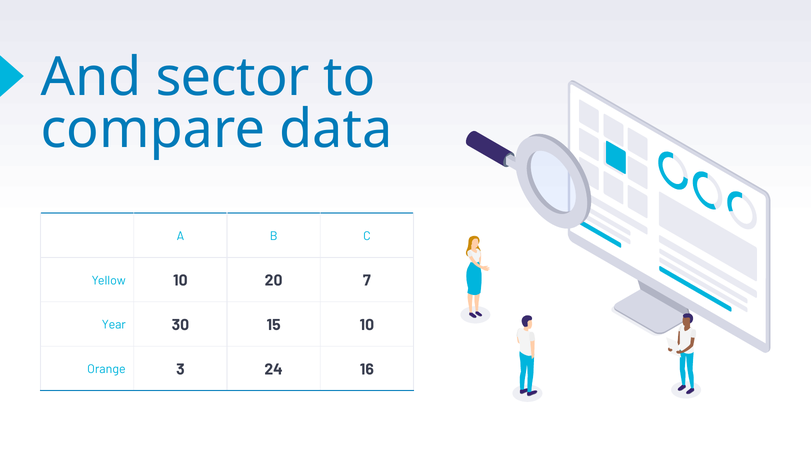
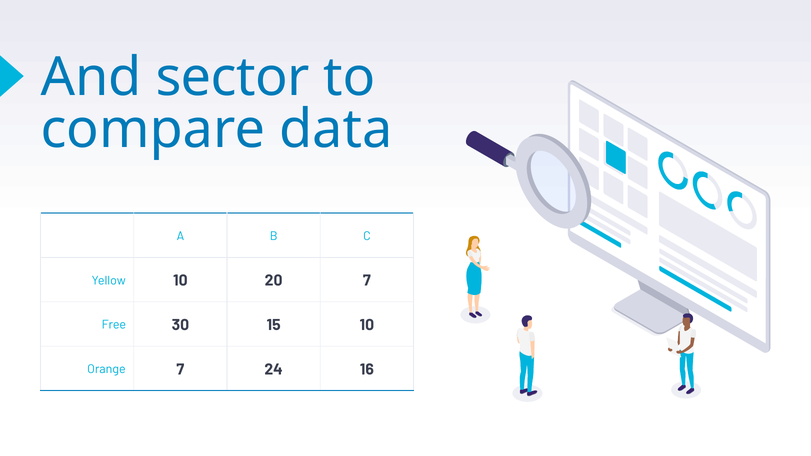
Year: Year -> Free
Orange 3: 3 -> 7
